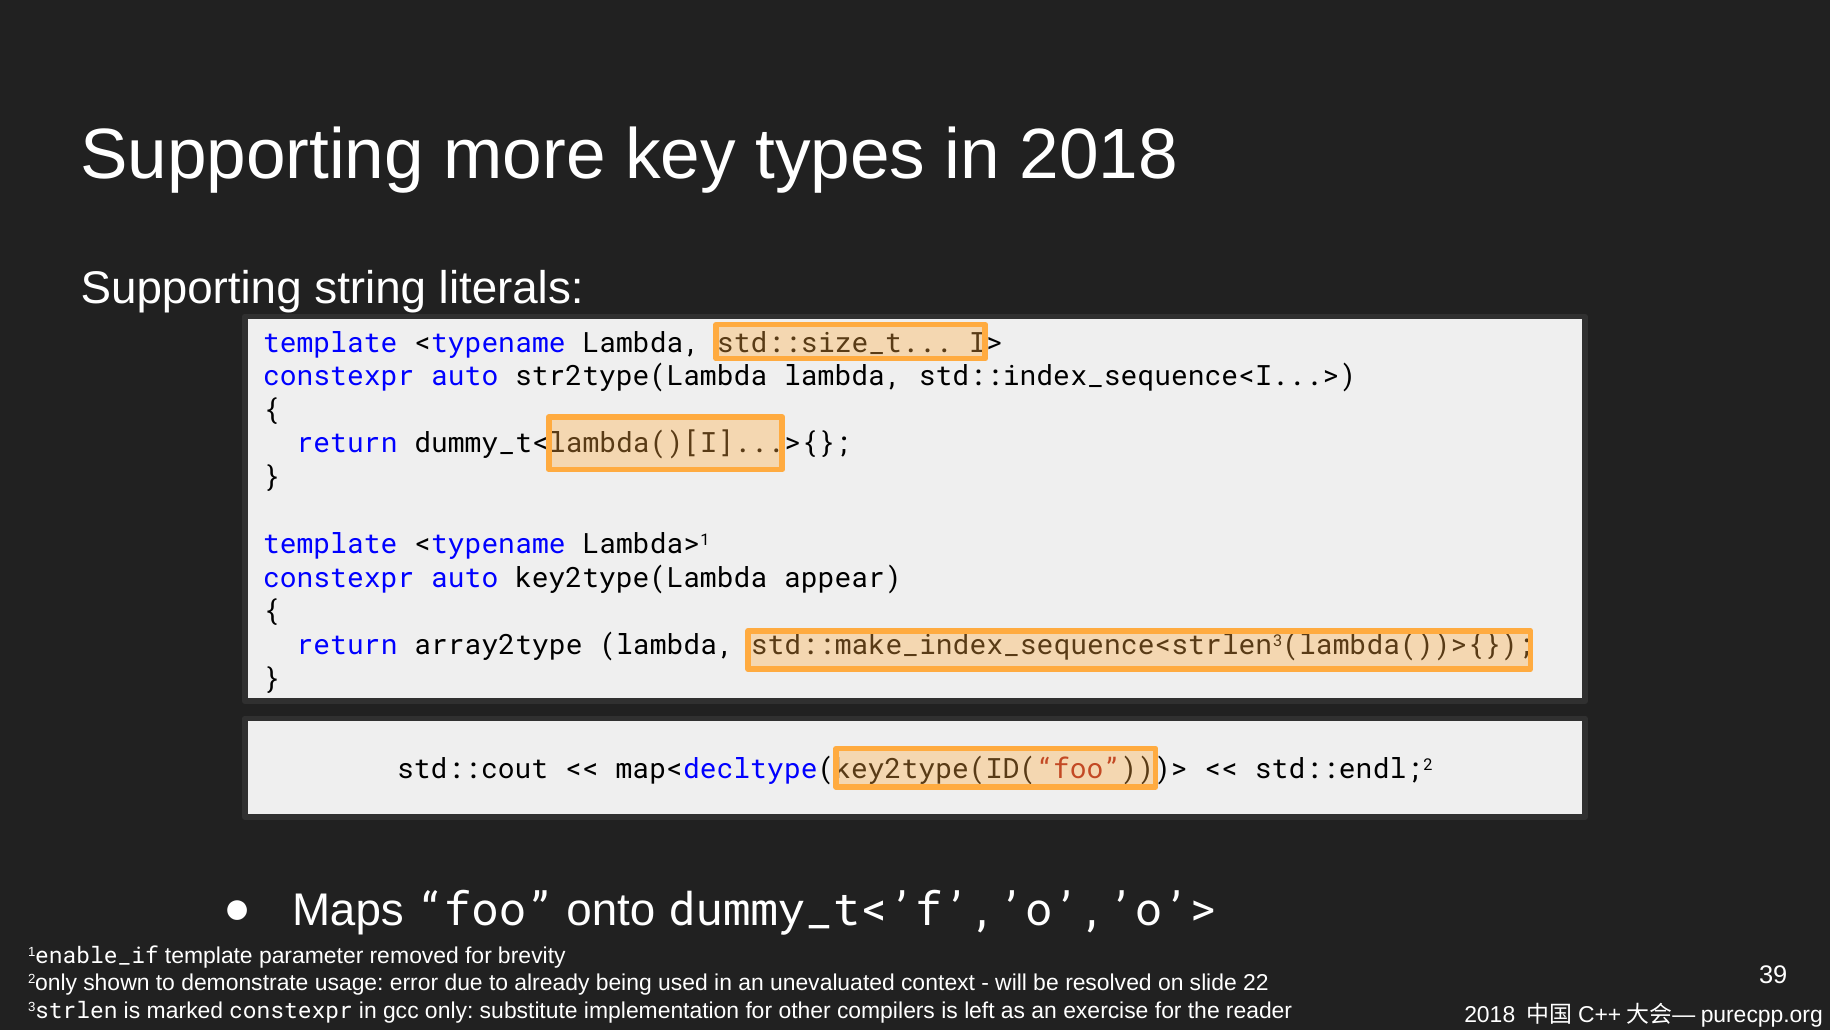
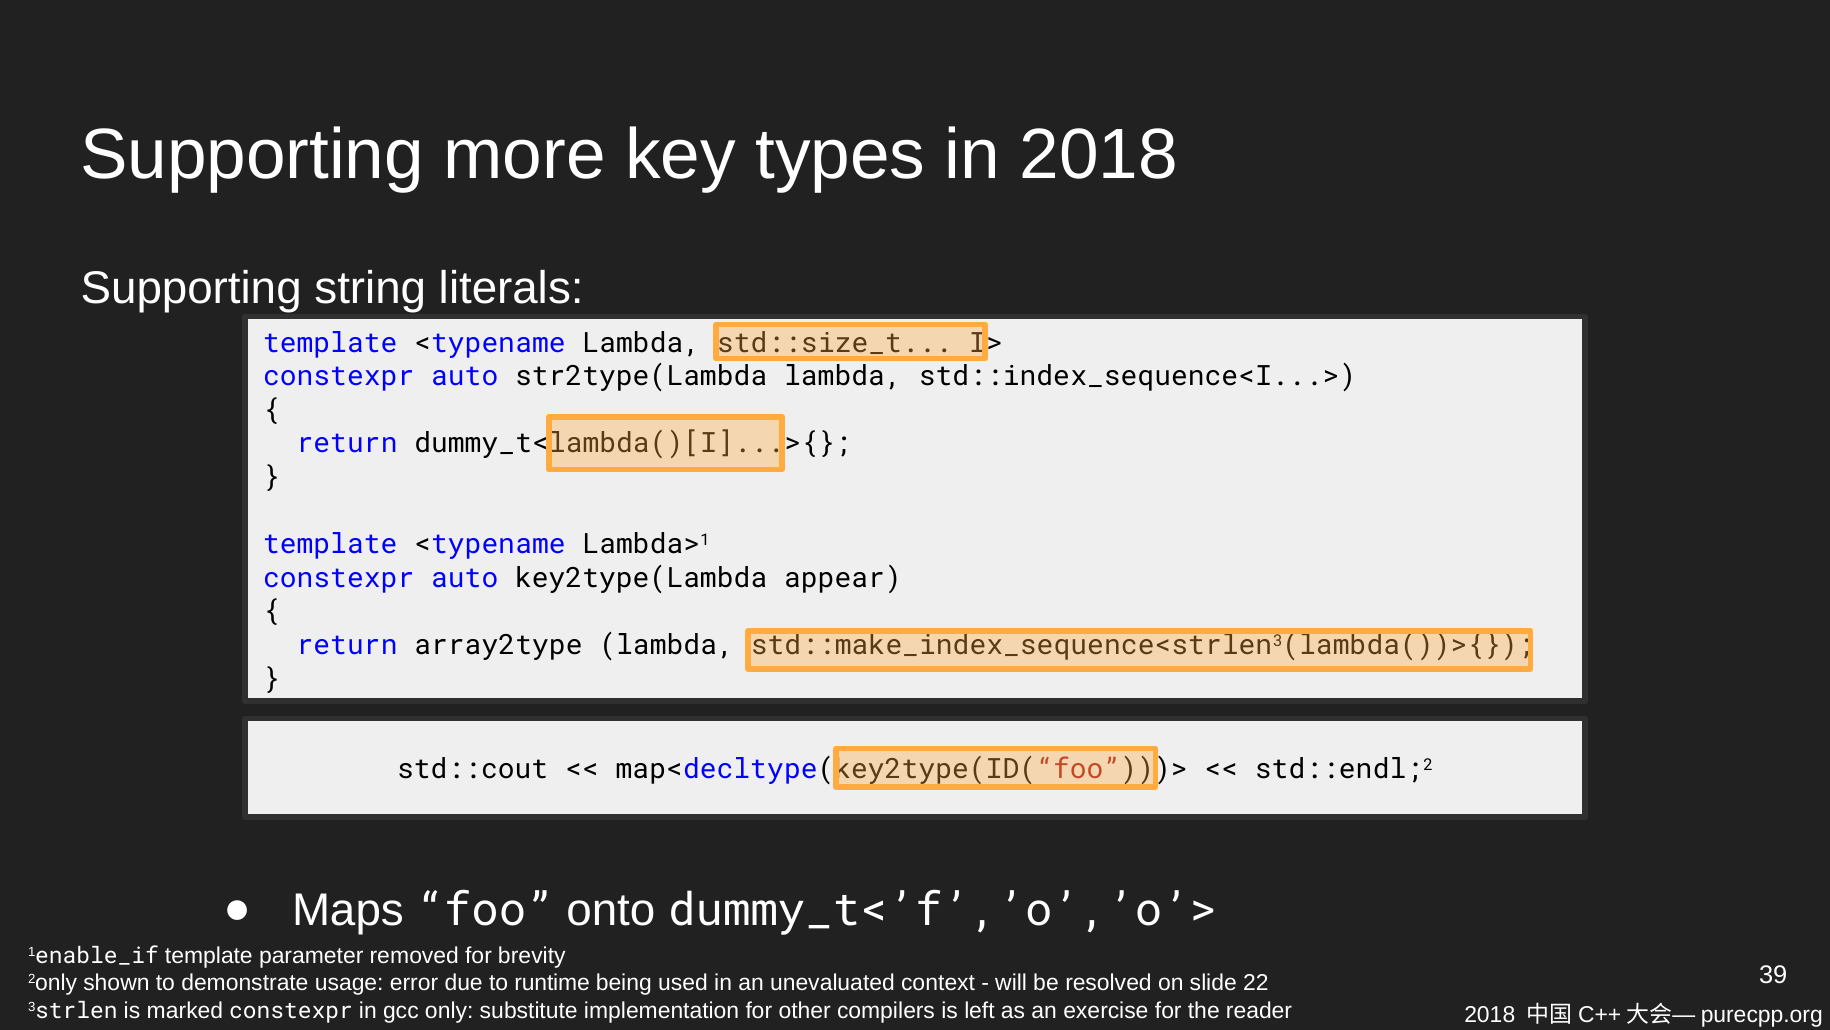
already: already -> runtime
